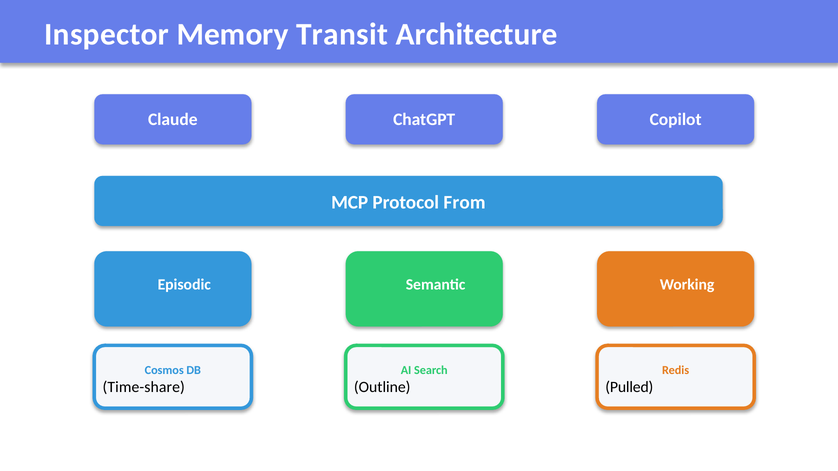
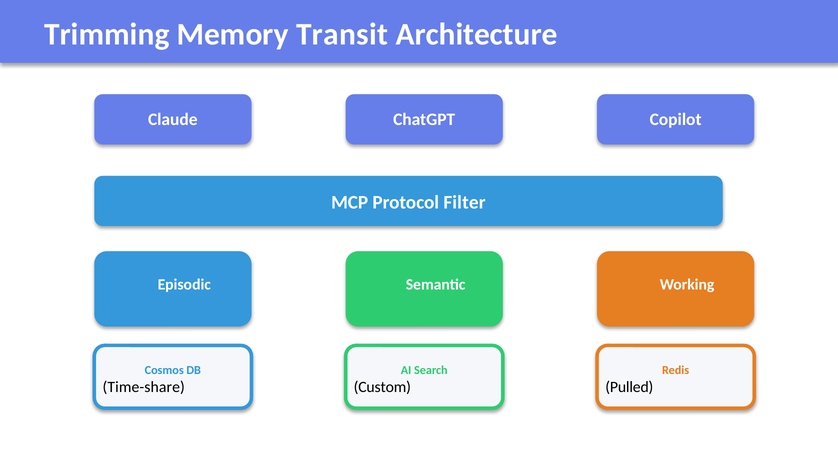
Inspector: Inspector -> Trimming
From: From -> Filter
Outline: Outline -> Custom
